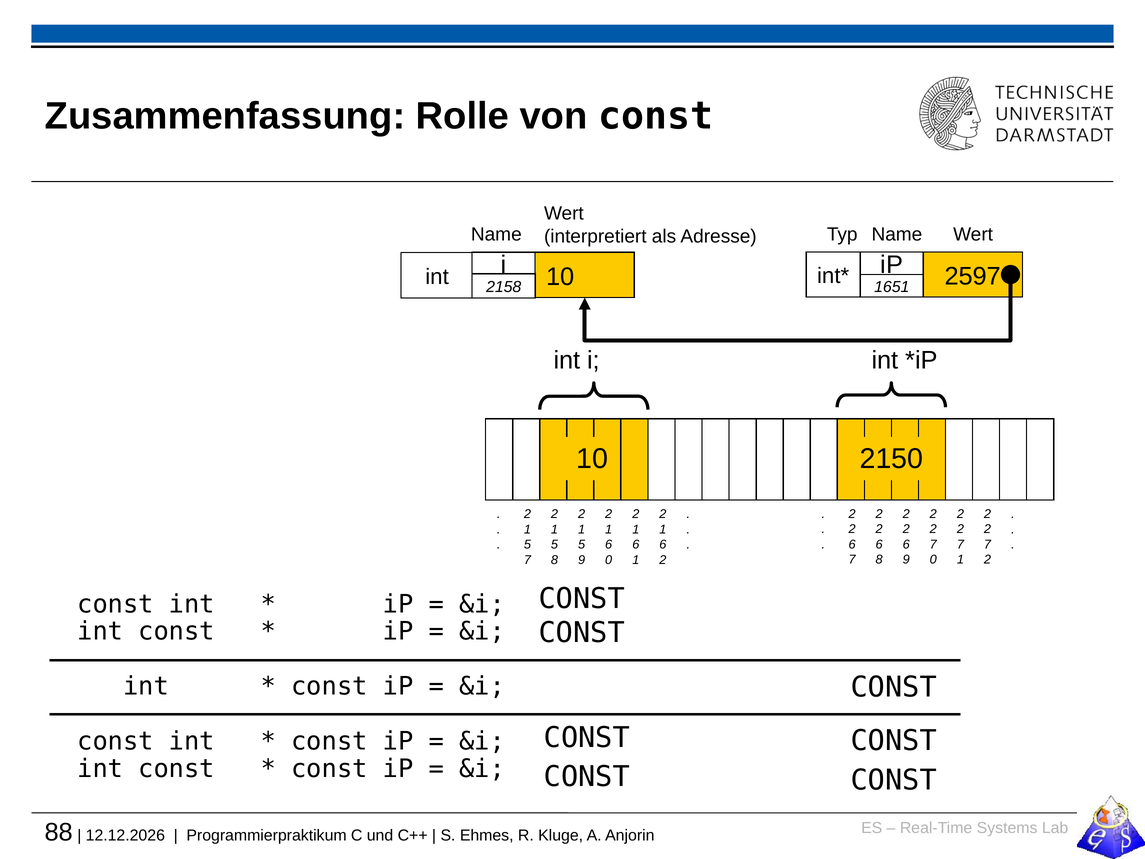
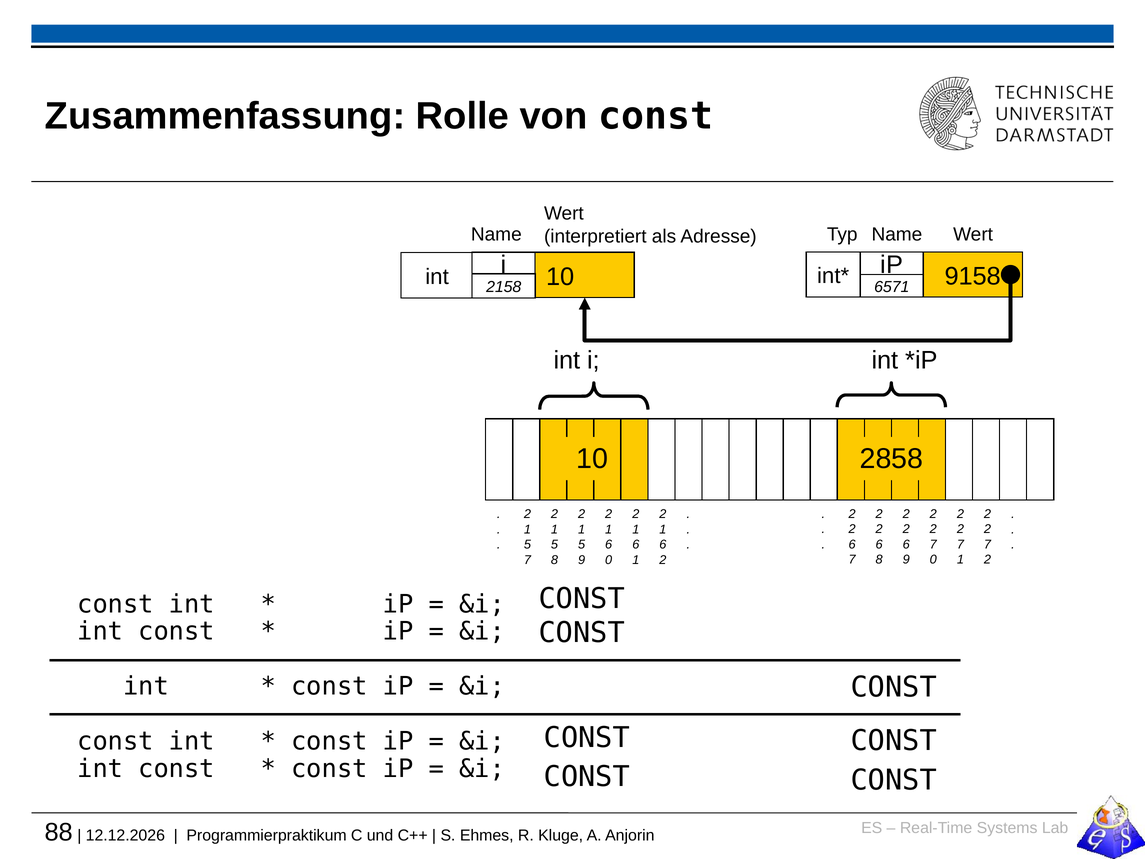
1651: 1651 -> 6571
2597: 2597 -> 9158
2150: 2150 -> 2858
